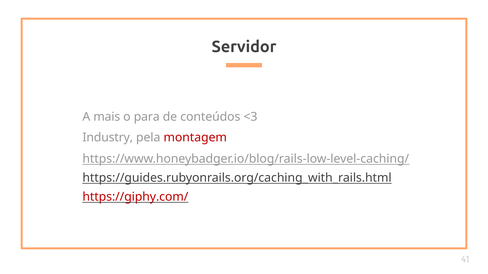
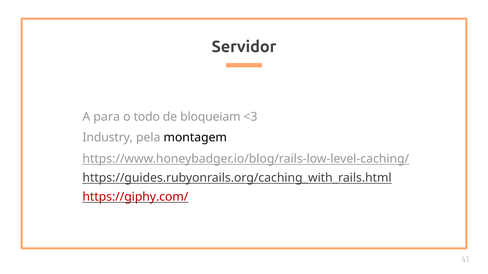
mais: mais -> para
para: para -> todo
conteúdos: conteúdos -> bloqueiam
montagem colour: red -> black
